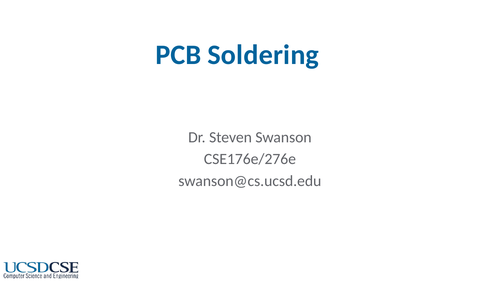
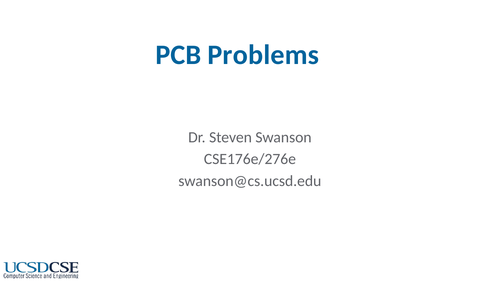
Soldering: Soldering -> Problems
